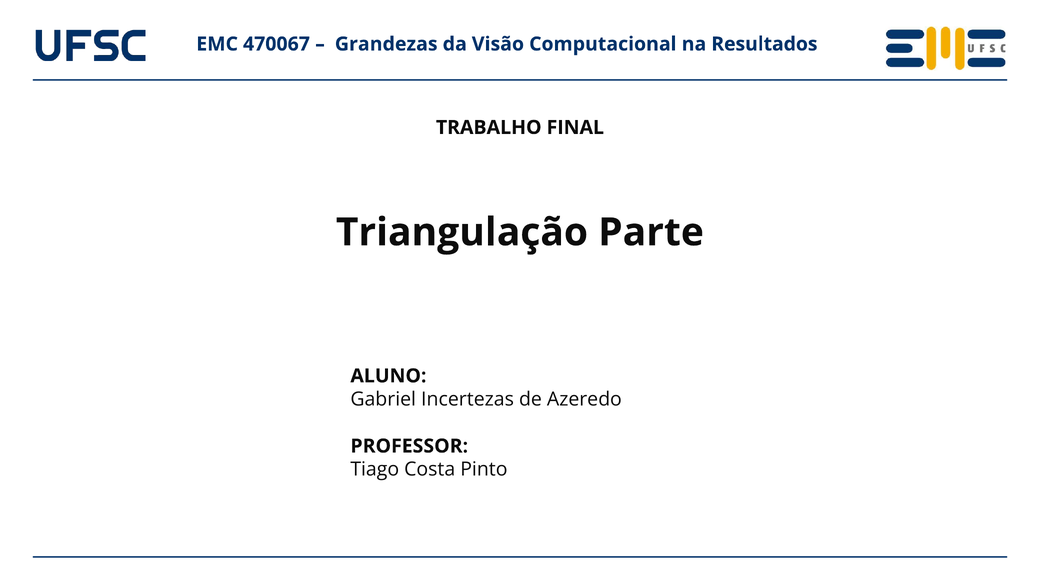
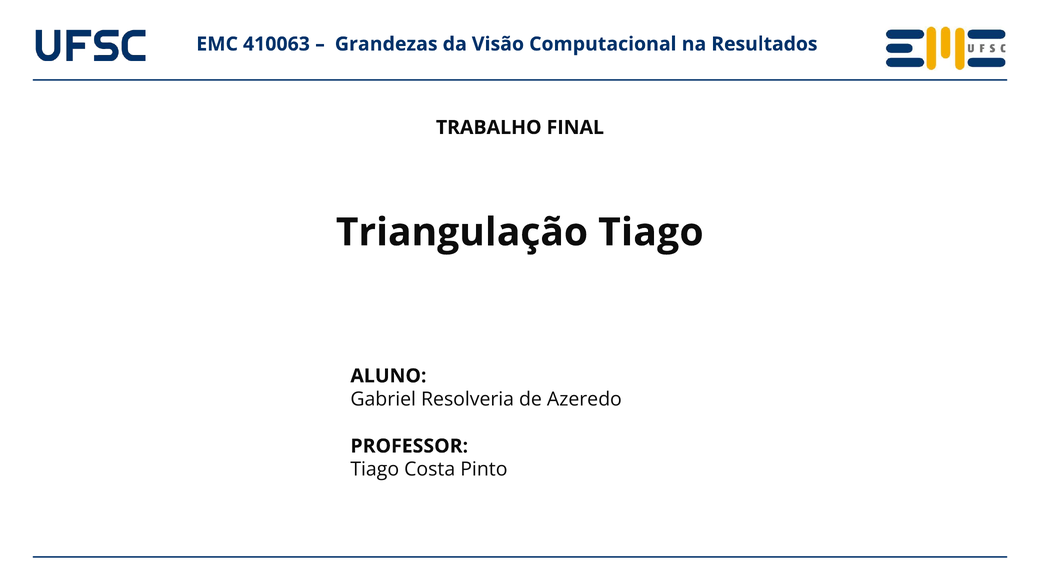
470067: 470067 -> 410063
Triangulação Parte: Parte -> Tiago
Incertezas: Incertezas -> Resolveria
